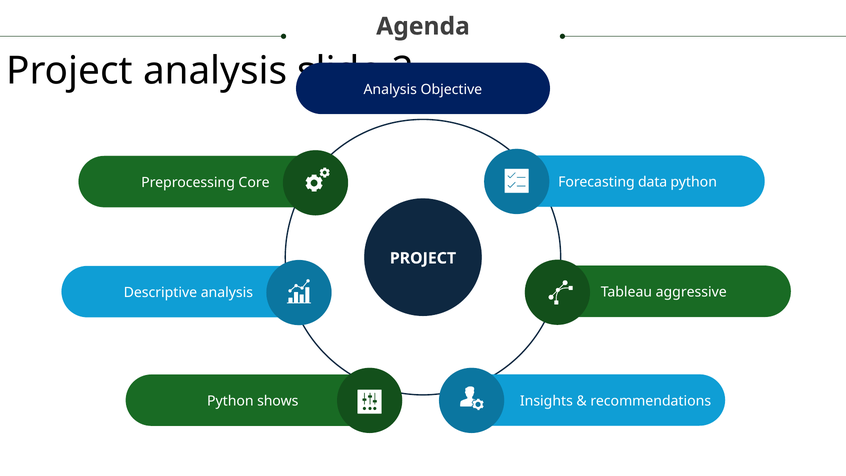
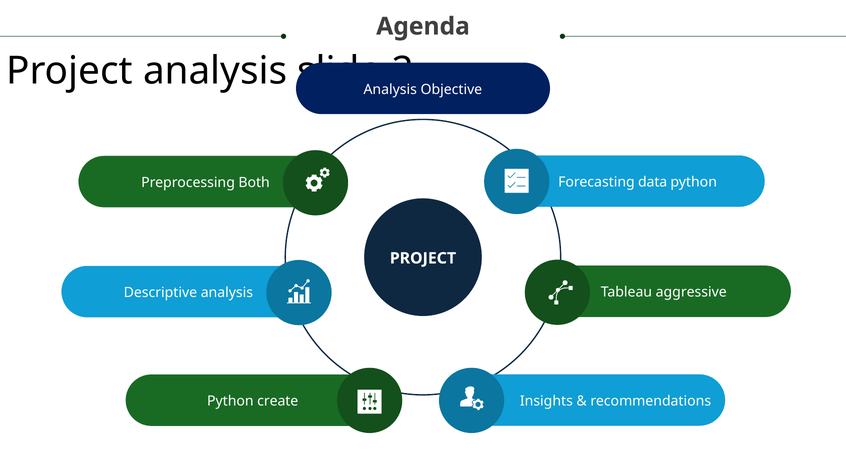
Core: Core -> Both
shows: shows -> create
